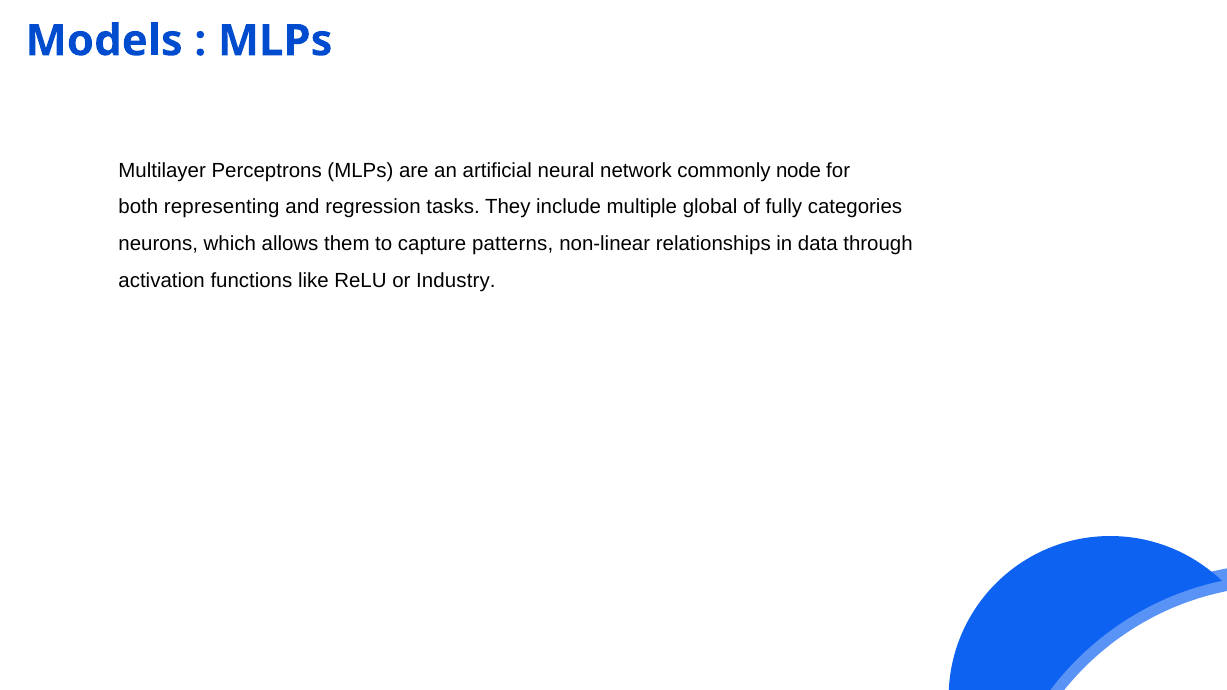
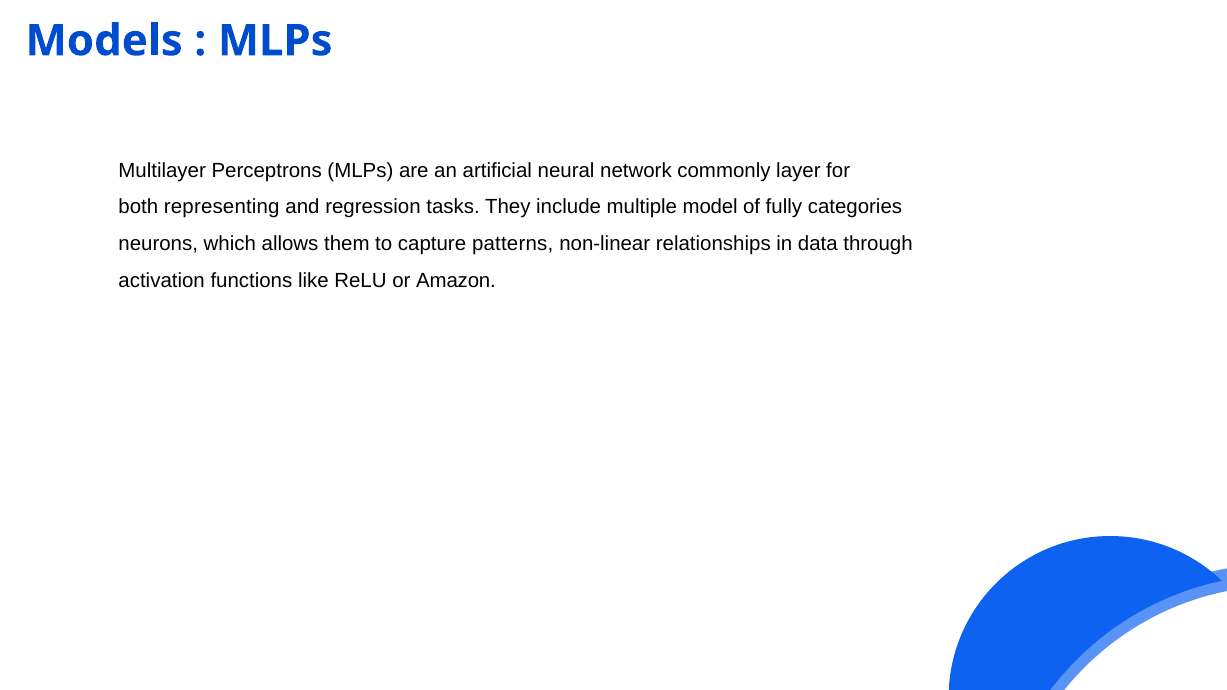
node: node -> layer
global: global -> model
Industry: Industry -> Amazon
